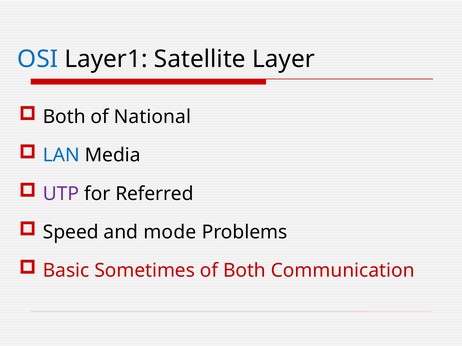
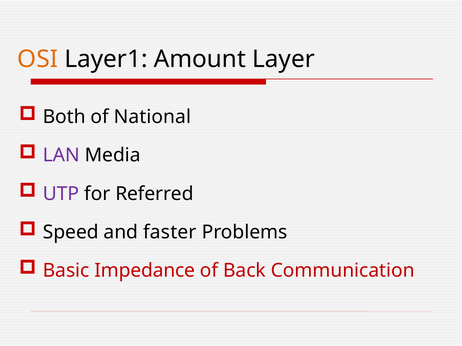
OSI colour: blue -> orange
Satellite: Satellite -> Amount
LAN colour: blue -> purple
mode: mode -> faster
Sometimes: Sometimes -> Impedance
of Both: Both -> Back
